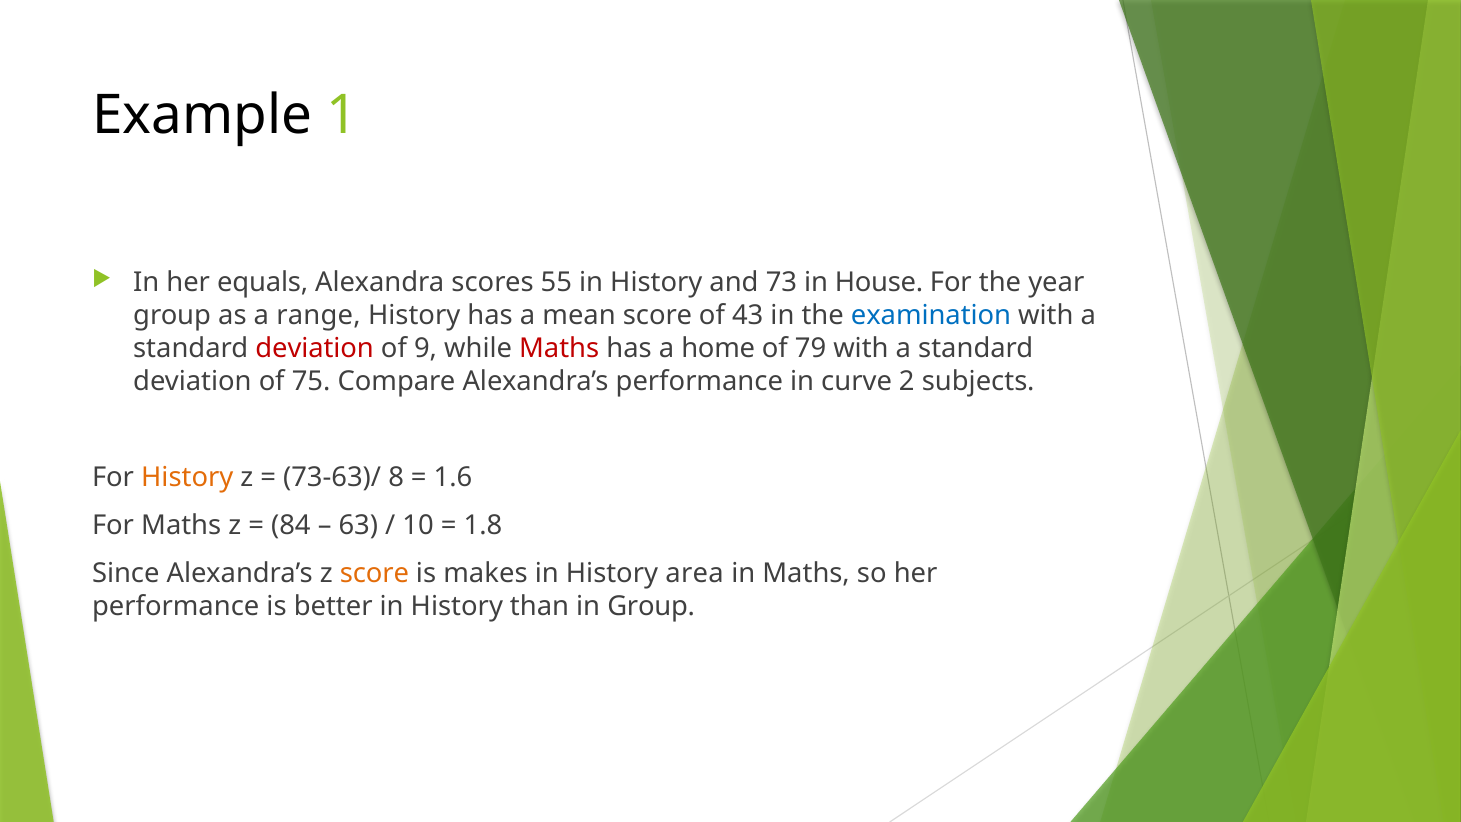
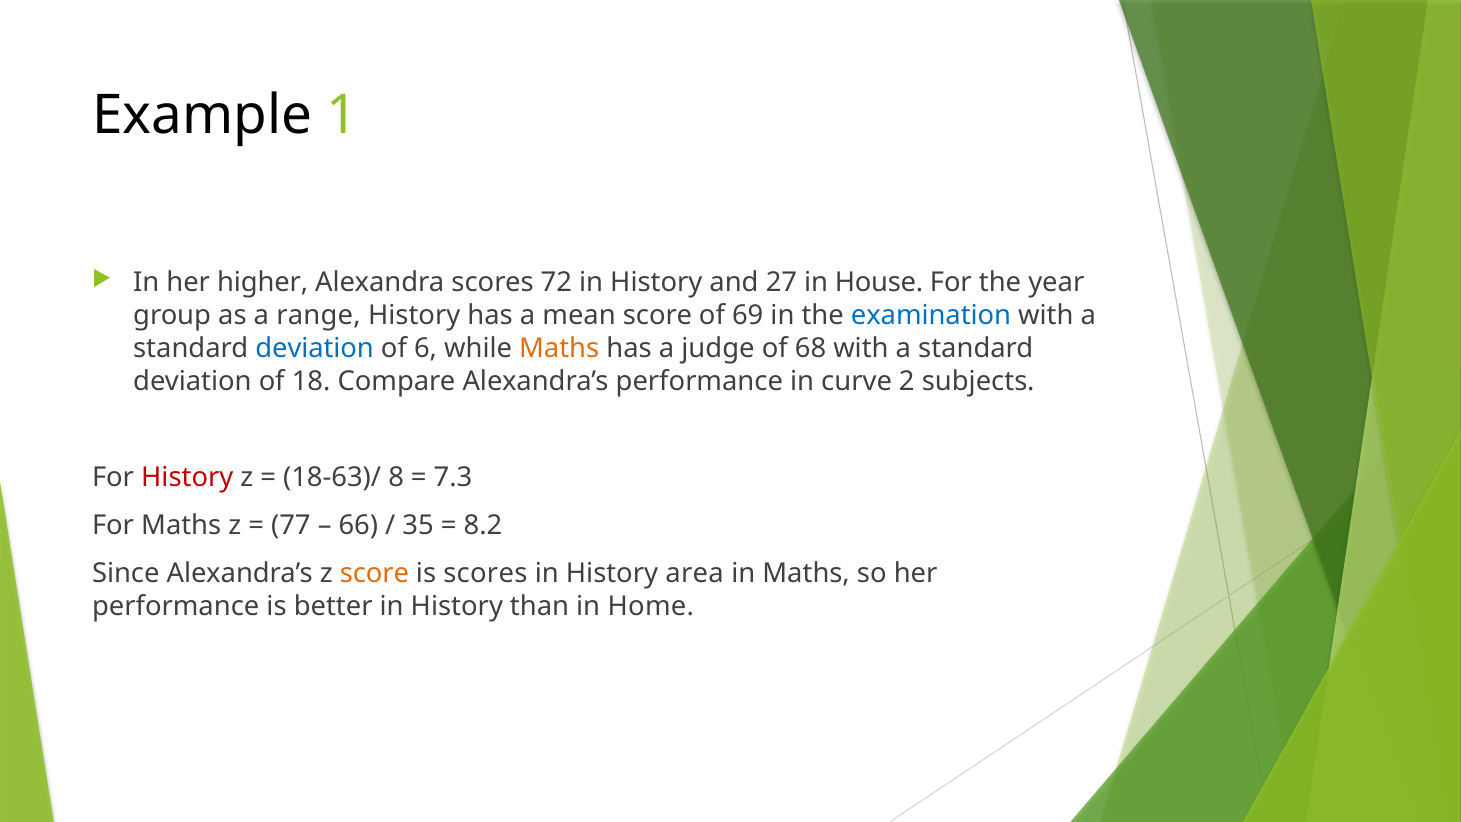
equals: equals -> higher
55: 55 -> 72
73: 73 -> 27
43: 43 -> 69
deviation at (315, 348) colour: red -> blue
9: 9 -> 6
Maths at (559, 348) colour: red -> orange
home: home -> judge
79: 79 -> 68
75: 75 -> 18
History at (187, 478) colour: orange -> red
73-63)/: 73-63)/ -> 18-63)/
1.6: 1.6 -> 7.3
84: 84 -> 77
63: 63 -> 66
10: 10 -> 35
1.8: 1.8 -> 8.2
is makes: makes -> scores
in Group: Group -> Home
